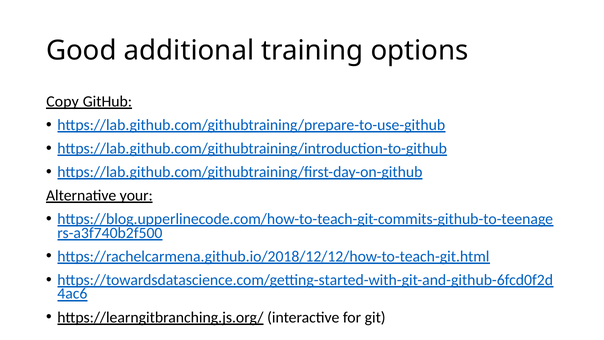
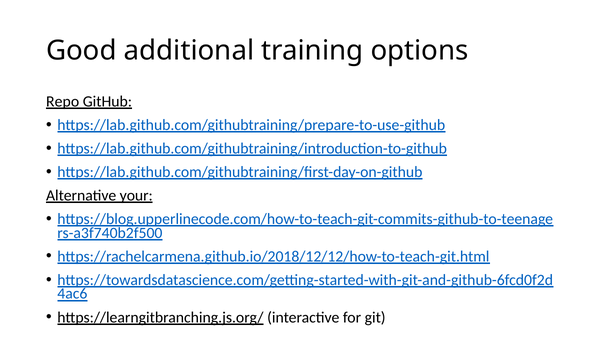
Copy: Copy -> Repo
